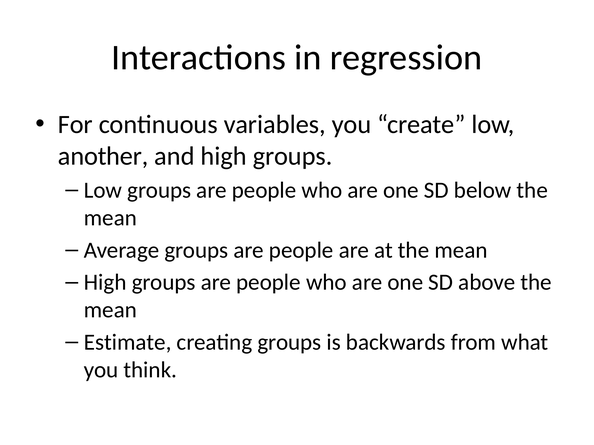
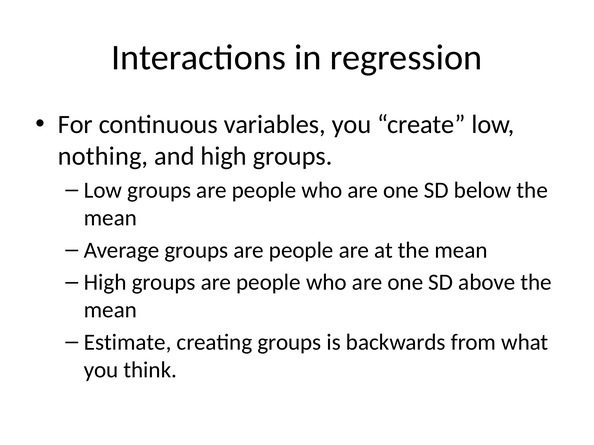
another: another -> nothing
